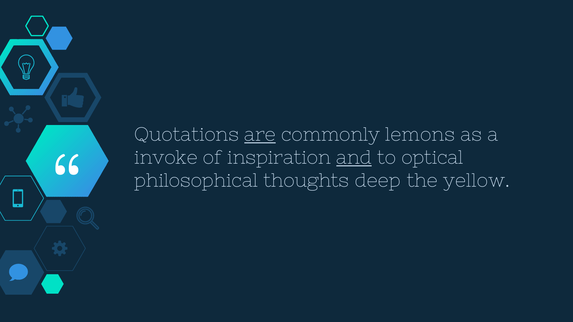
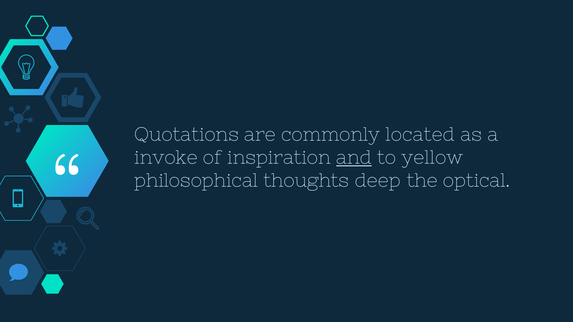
are underline: present -> none
lemons: lemons -> located
optical: optical -> yellow
yellow: yellow -> optical
